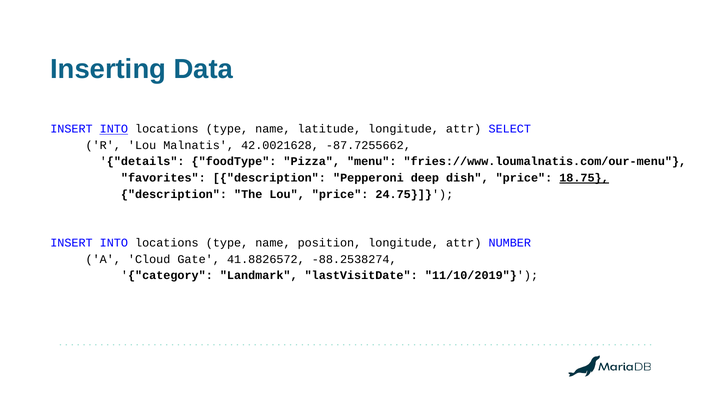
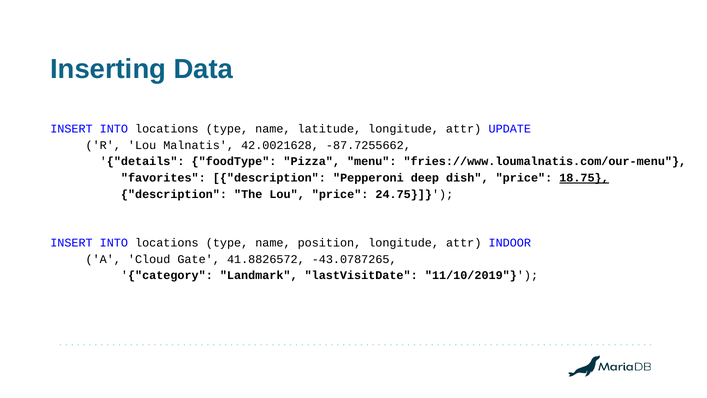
INTO at (114, 129) underline: present -> none
SELECT: SELECT -> UPDATE
NUMBER: NUMBER -> INDOOR
-88.2538274: -88.2538274 -> -43.0787265
